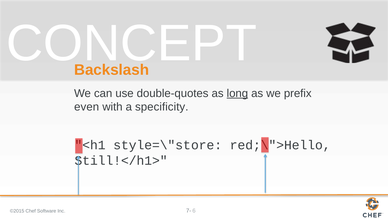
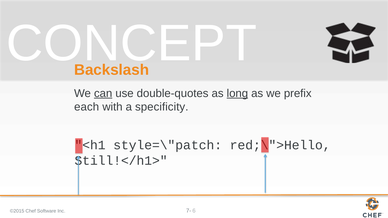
can underline: none -> present
even: even -> each
style=\"store: style=\"store -> style=\"patch
